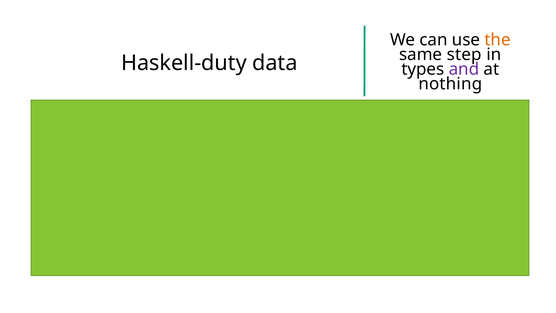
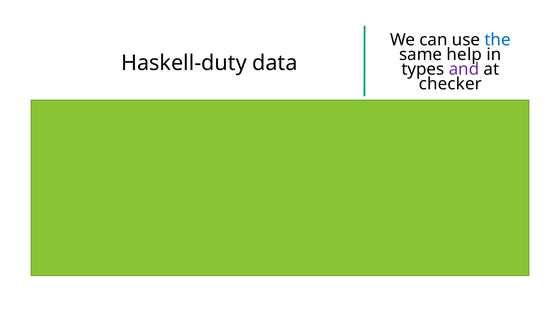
the colour: orange -> blue
step: step -> help
nothing: nothing -> checker
